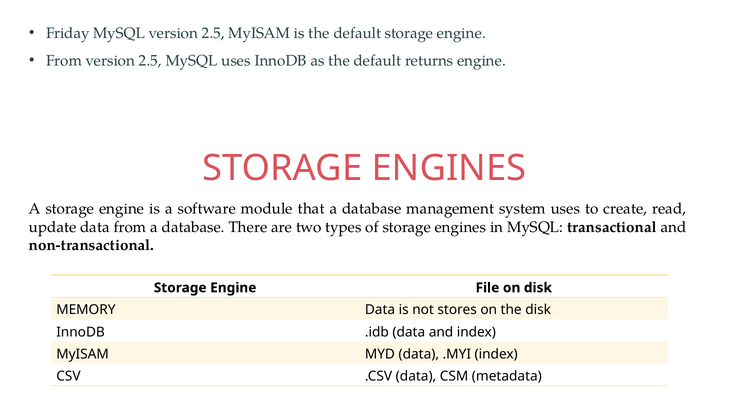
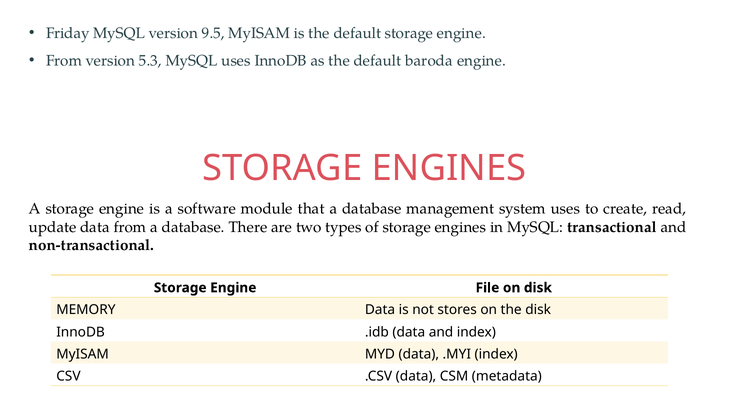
MySQL version 2.5: 2.5 -> 9.5
From version 2.5: 2.5 -> 5.3
returns: returns -> baroda
